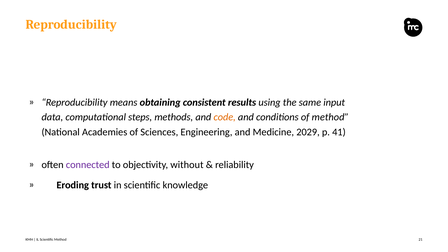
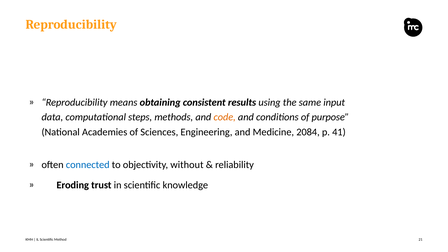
of method: method -> purpose
2029: 2029 -> 2084
connected colour: purple -> blue
